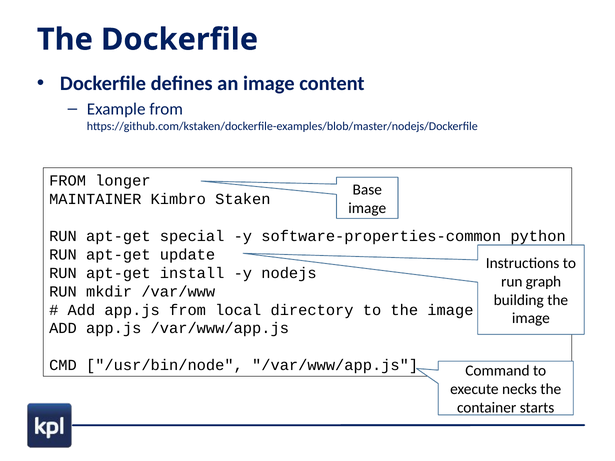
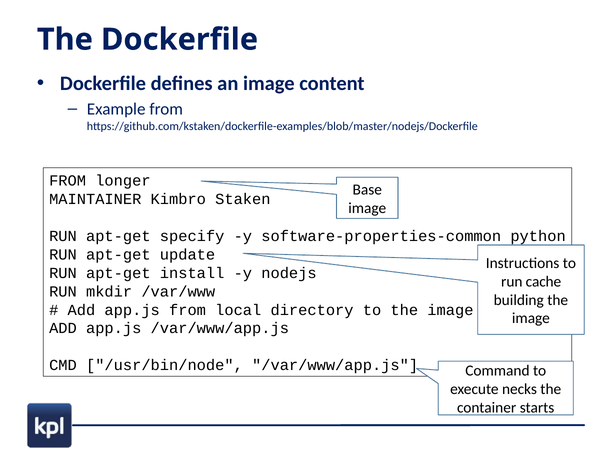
special: special -> specify
graph: graph -> cache
